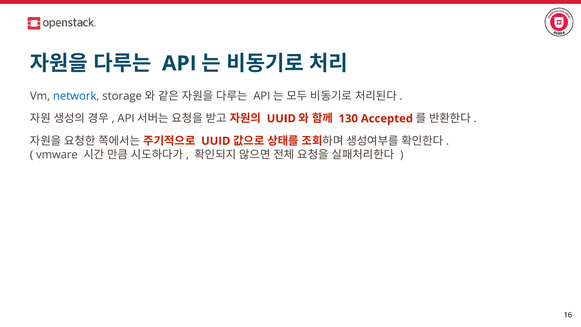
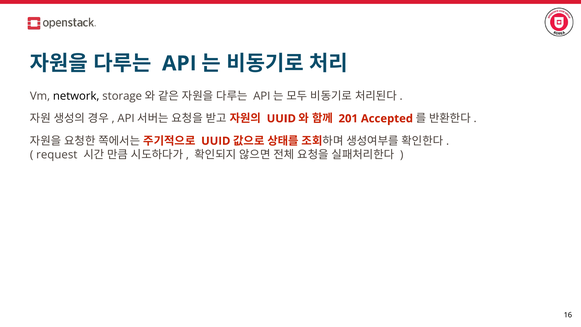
network colour: blue -> black
130: 130 -> 201
vmware: vmware -> request
